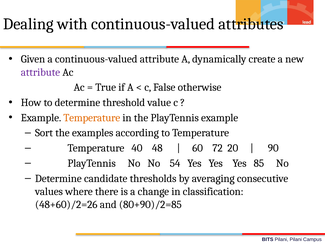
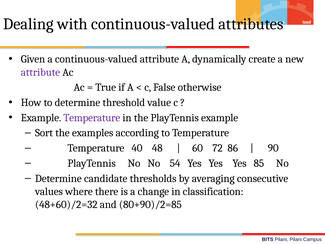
Temperature at (92, 118) colour: orange -> purple
20: 20 -> 86
48+60)/2=26: 48+60)/2=26 -> 48+60)/2=32
